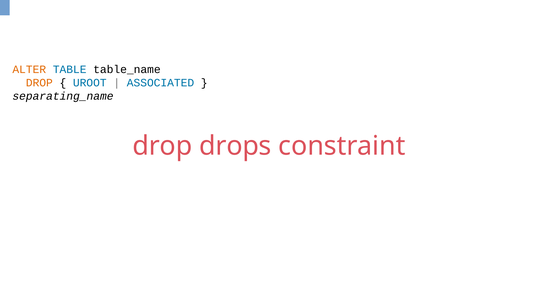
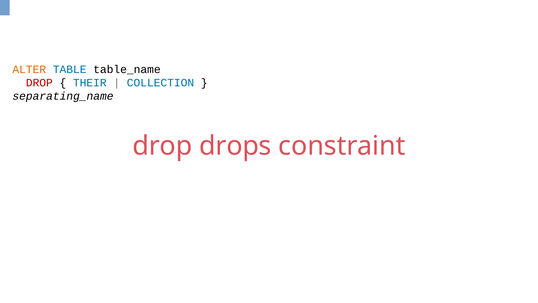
DROP at (39, 83) colour: orange -> red
UROOT: UROOT -> THEIR
ASSOCIATED: ASSOCIATED -> COLLECTION
